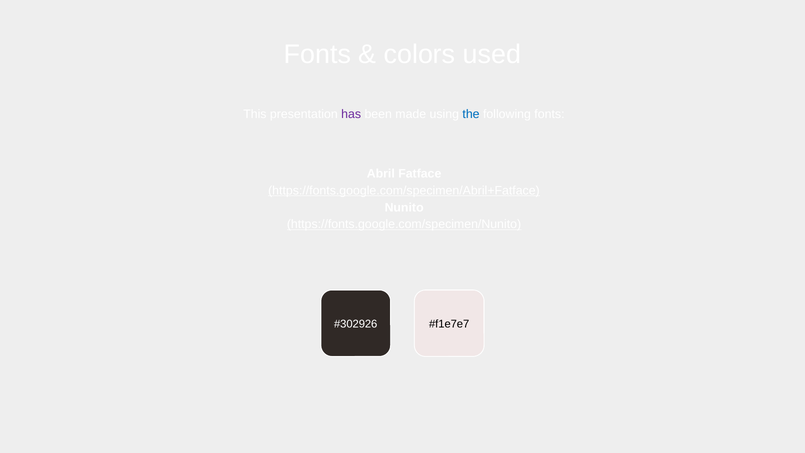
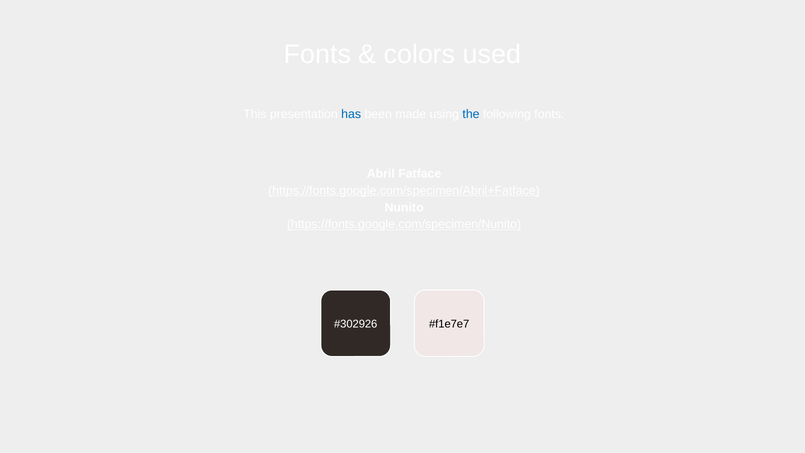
has colour: purple -> blue
